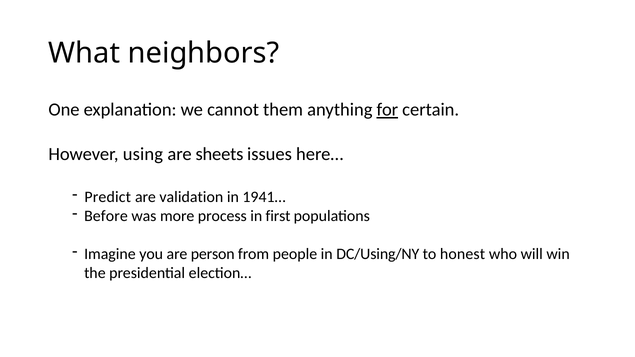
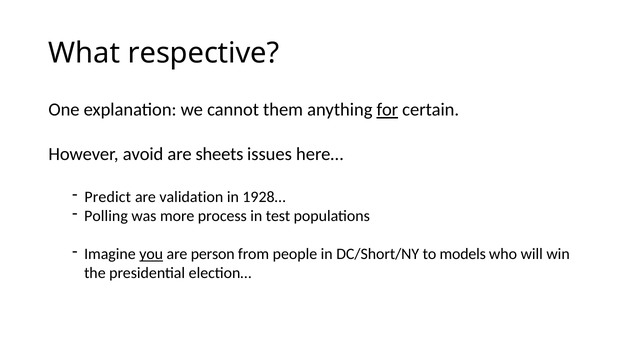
neighbors: neighbors -> respective
using: using -> avoid
1941…: 1941… -> 1928…
Before: Before -> Polling
first: first -> test
you underline: none -> present
DC/Using/NY: DC/Using/NY -> DC/Short/NY
honest: honest -> models
